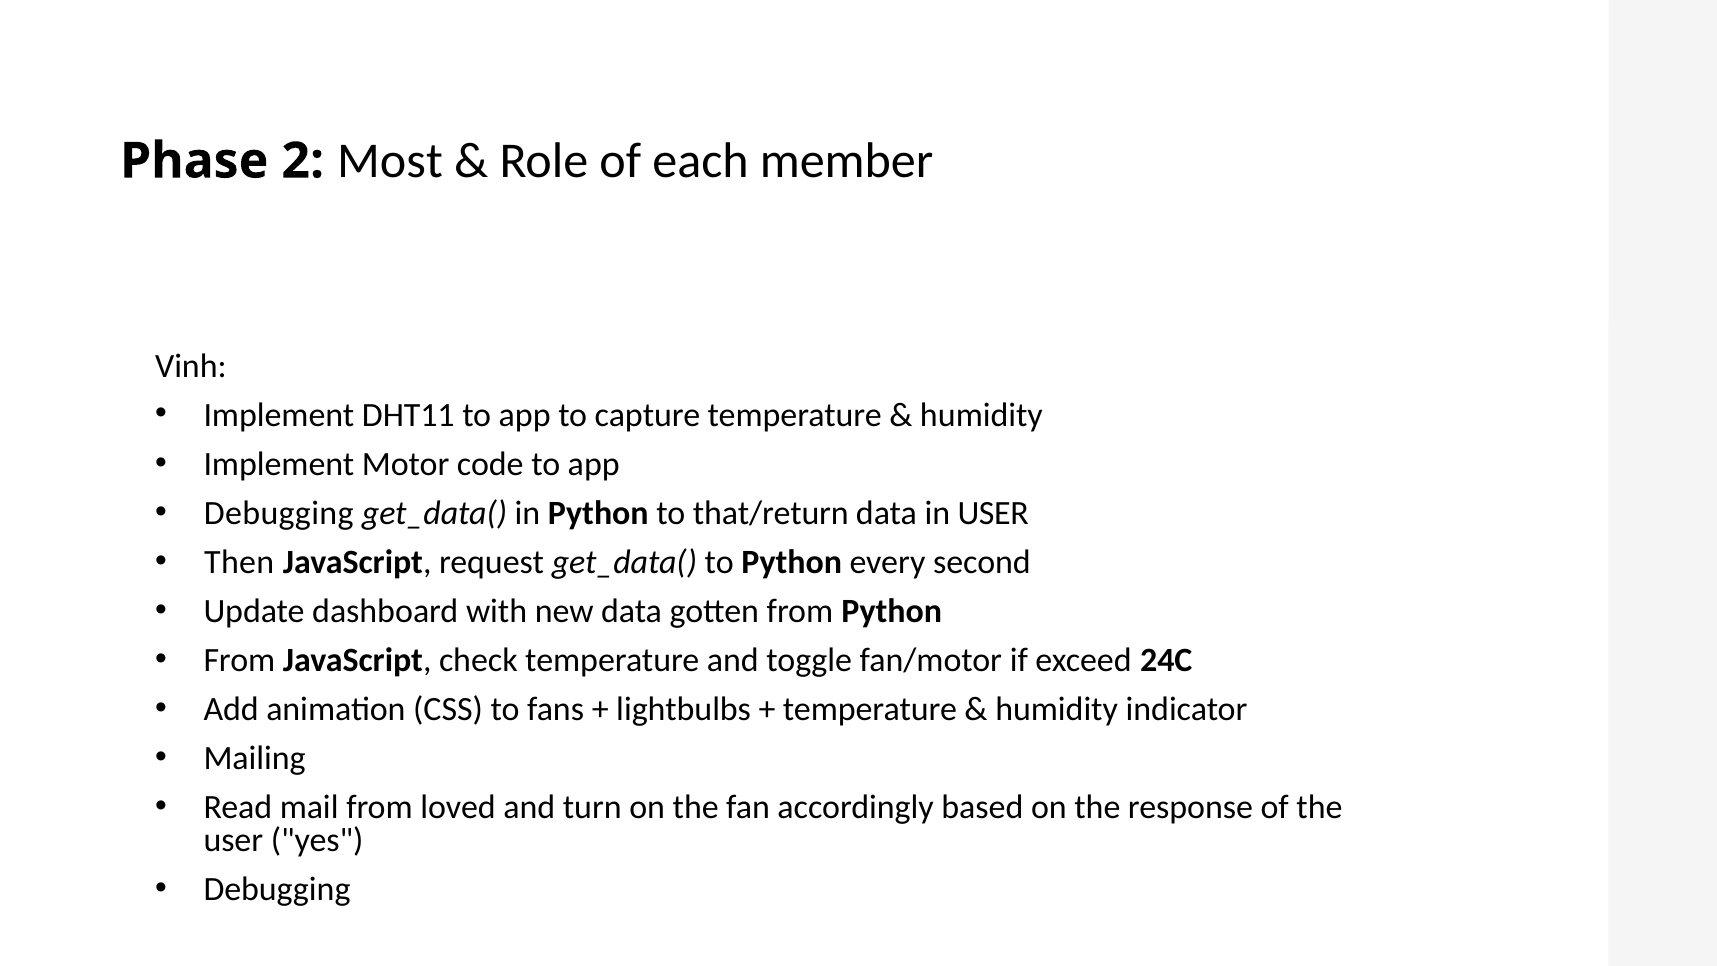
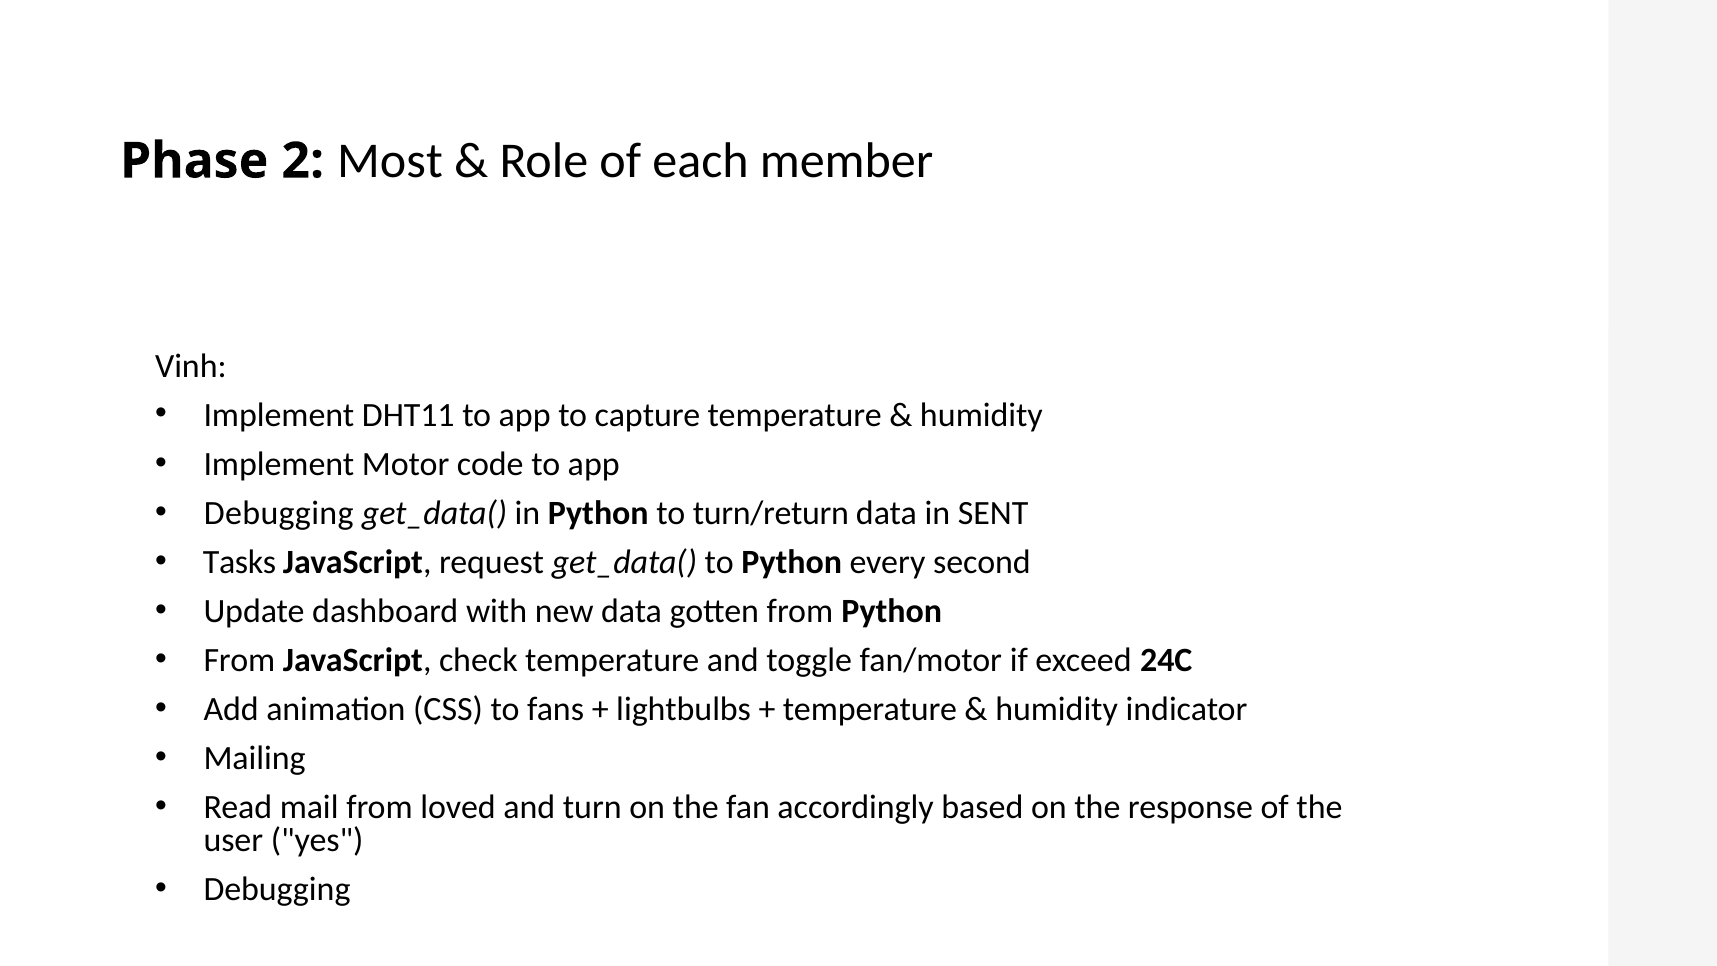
that/return: that/return -> turn/return
in USER: USER -> SENT
Then: Then -> Tasks
